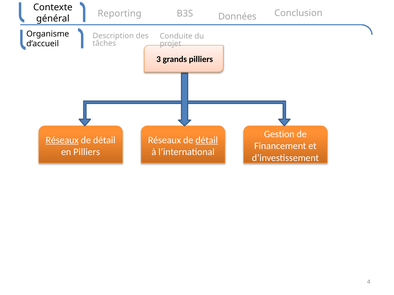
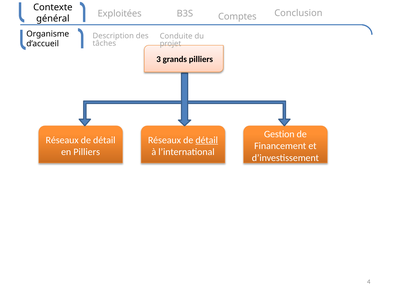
Reporting: Reporting -> Exploitées
Données: Données -> Comptes
Réseaux at (62, 140) underline: present -> none
